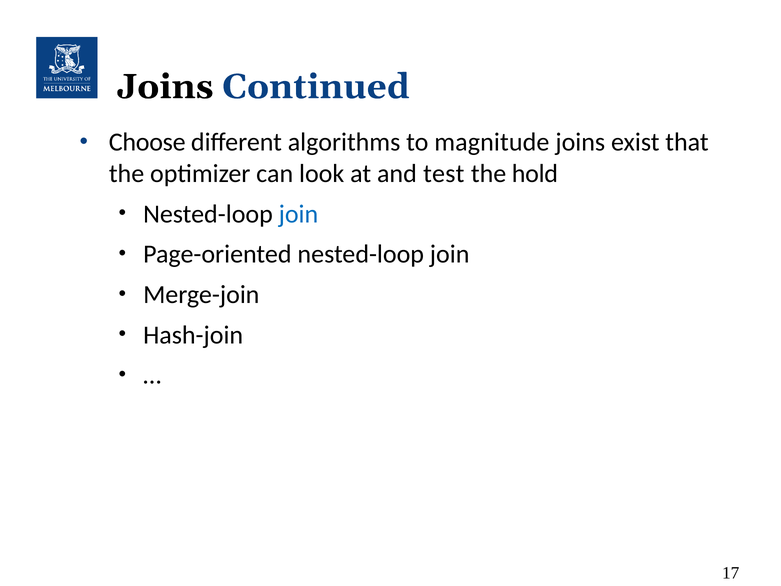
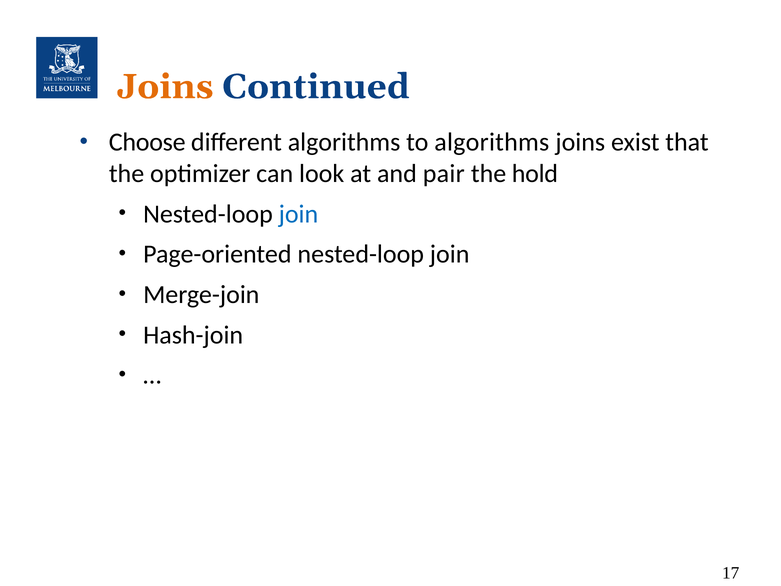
Joins at (165, 87) colour: black -> orange
to magnitude: magnitude -> algorithms
test: test -> pair
